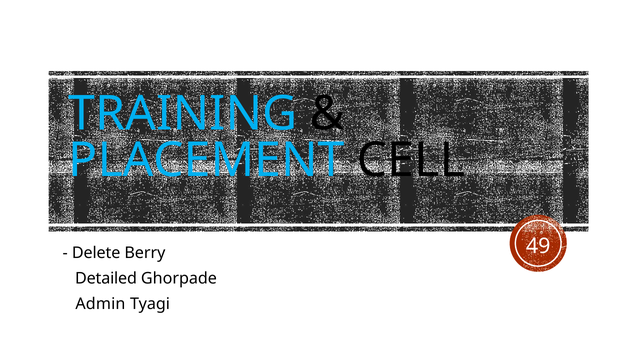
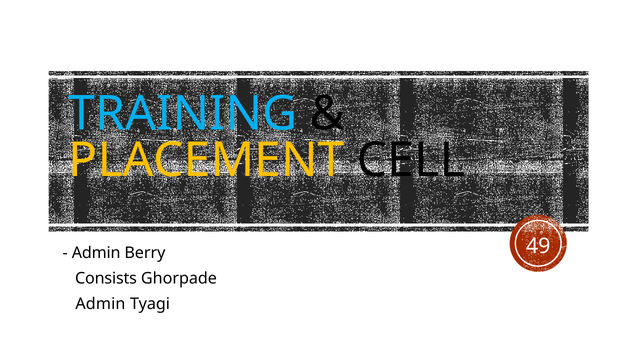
PLACEMENT colour: light blue -> yellow
Delete at (96, 253): Delete -> Admin
Detailed: Detailed -> Consists
